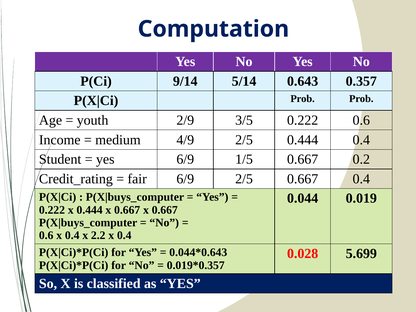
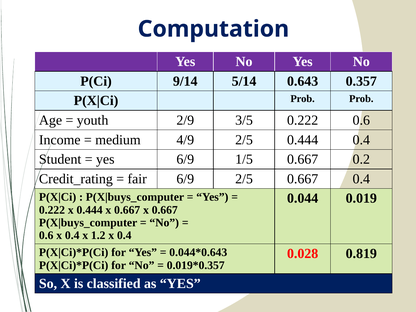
2.2: 2.2 -> 1.2
5.699: 5.699 -> 0.819
